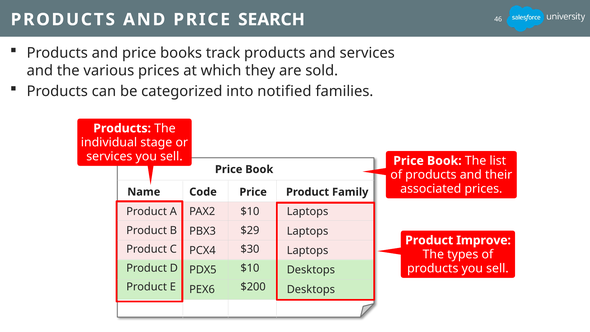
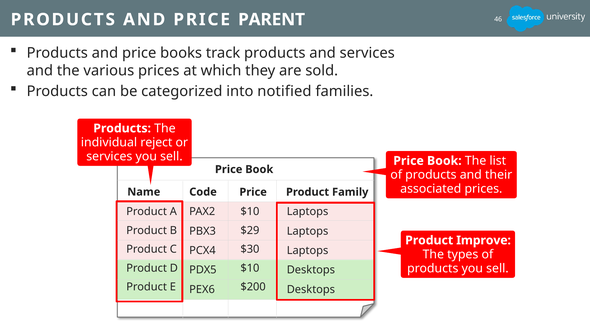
SEARCH: SEARCH -> PARENT
stage: stage -> reject
